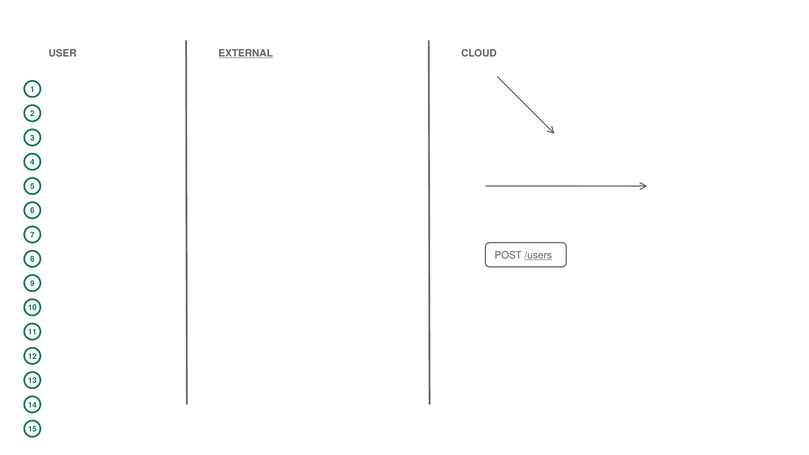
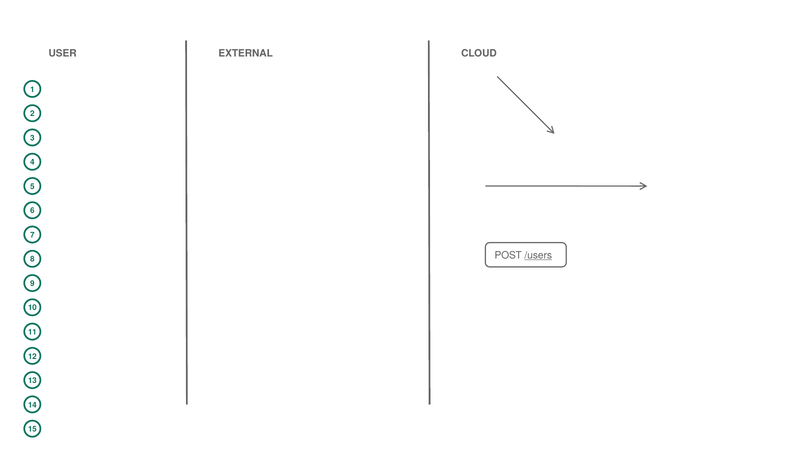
EXTERNAL underline: present -> none
